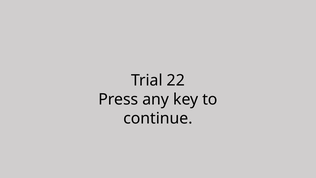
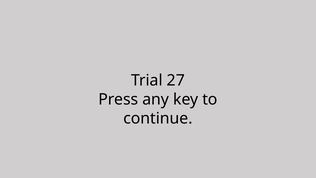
22: 22 -> 27
